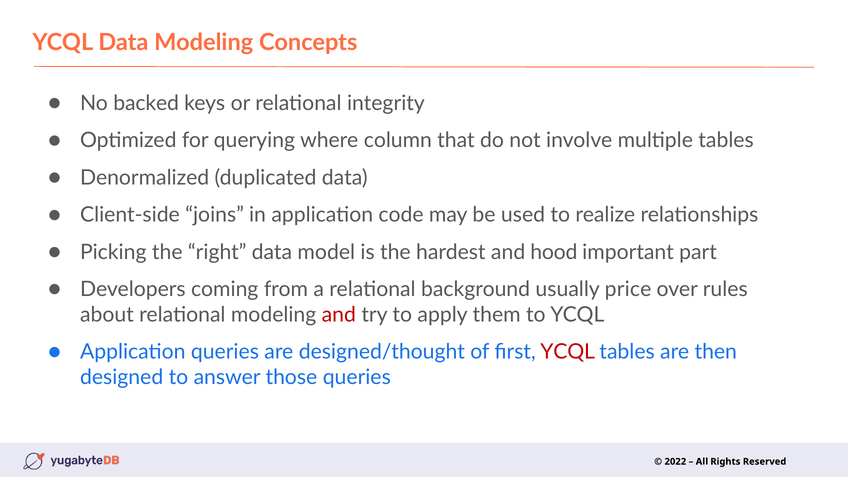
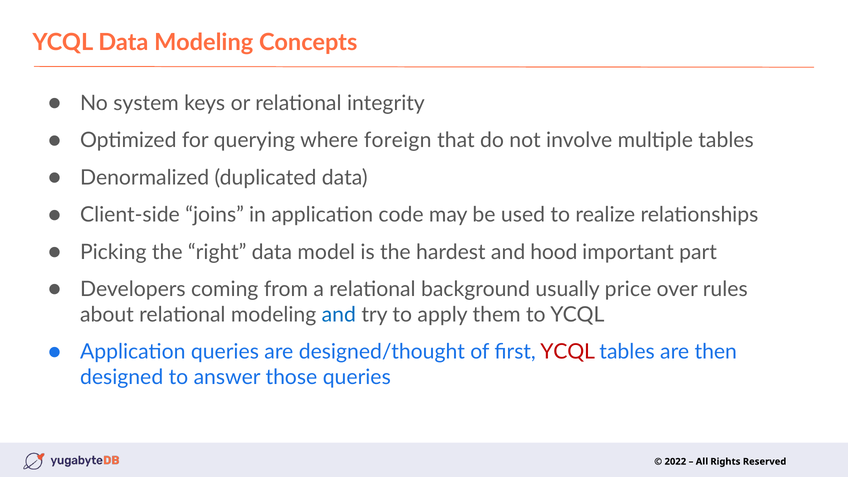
backed: backed -> system
column: column -> foreign
and at (339, 315) colour: red -> blue
